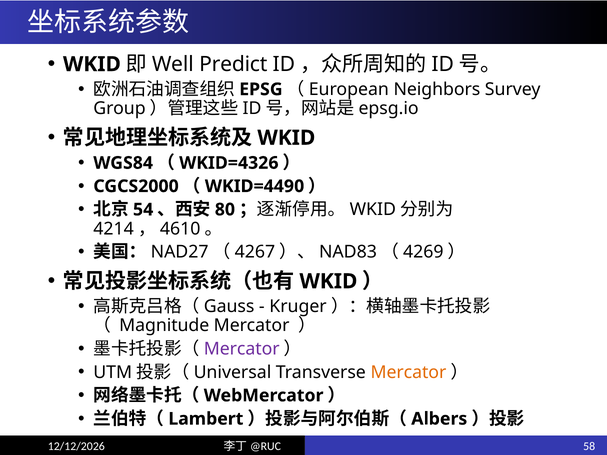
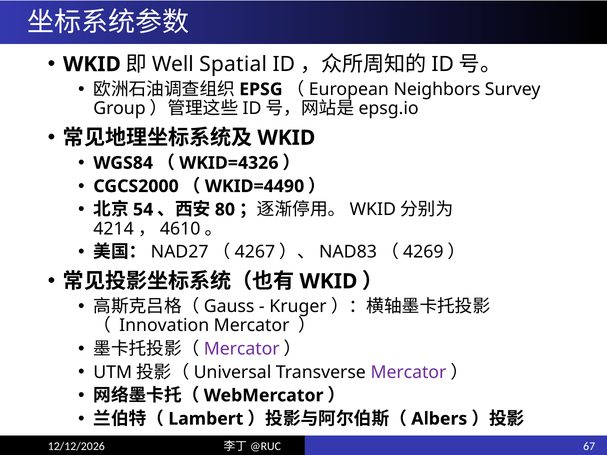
Predict: Predict -> Spatial
Magnitude: Magnitude -> Innovation
Mercator at (408, 372) colour: orange -> purple
58: 58 -> 67
